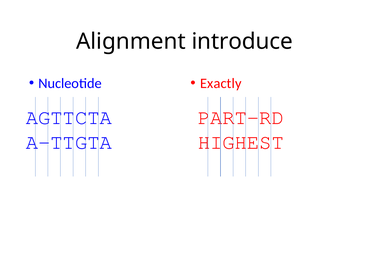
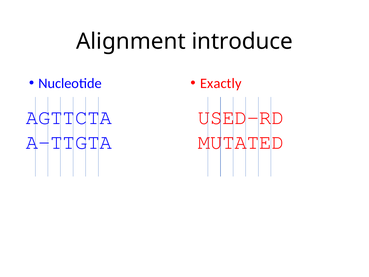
PART-RD: PART-RD -> USED-RD
HIGHEST: HIGHEST -> MUTATED
